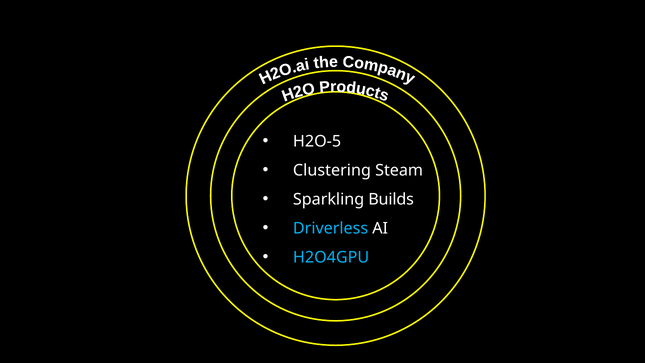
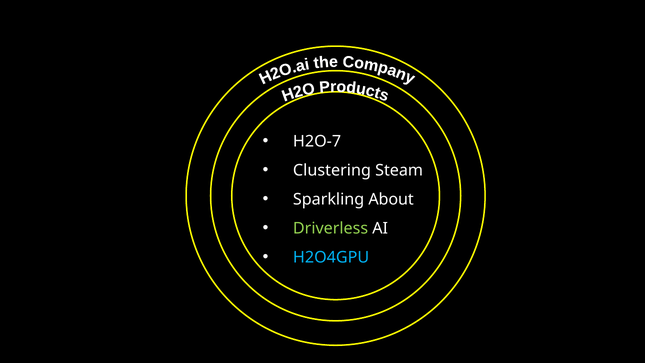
H2O-5: H2O-5 -> H2O-7
Builds: Builds -> About
Driverless colour: light blue -> light green
